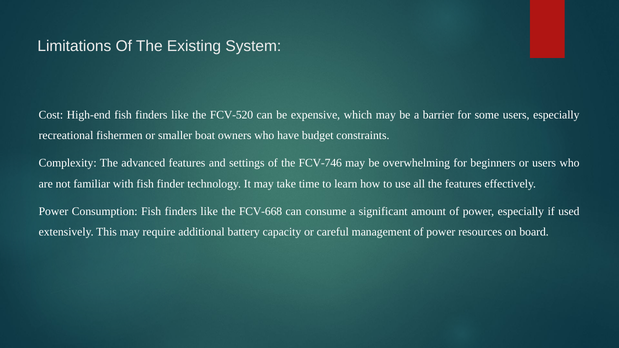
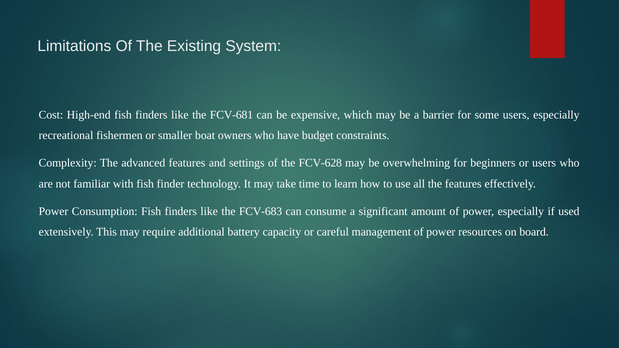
FCV-520: FCV-520 -> FCV-681
FCV-746: FCV-746 -> FCV-628
FCV-668: FCV-668 -> FCV-683
